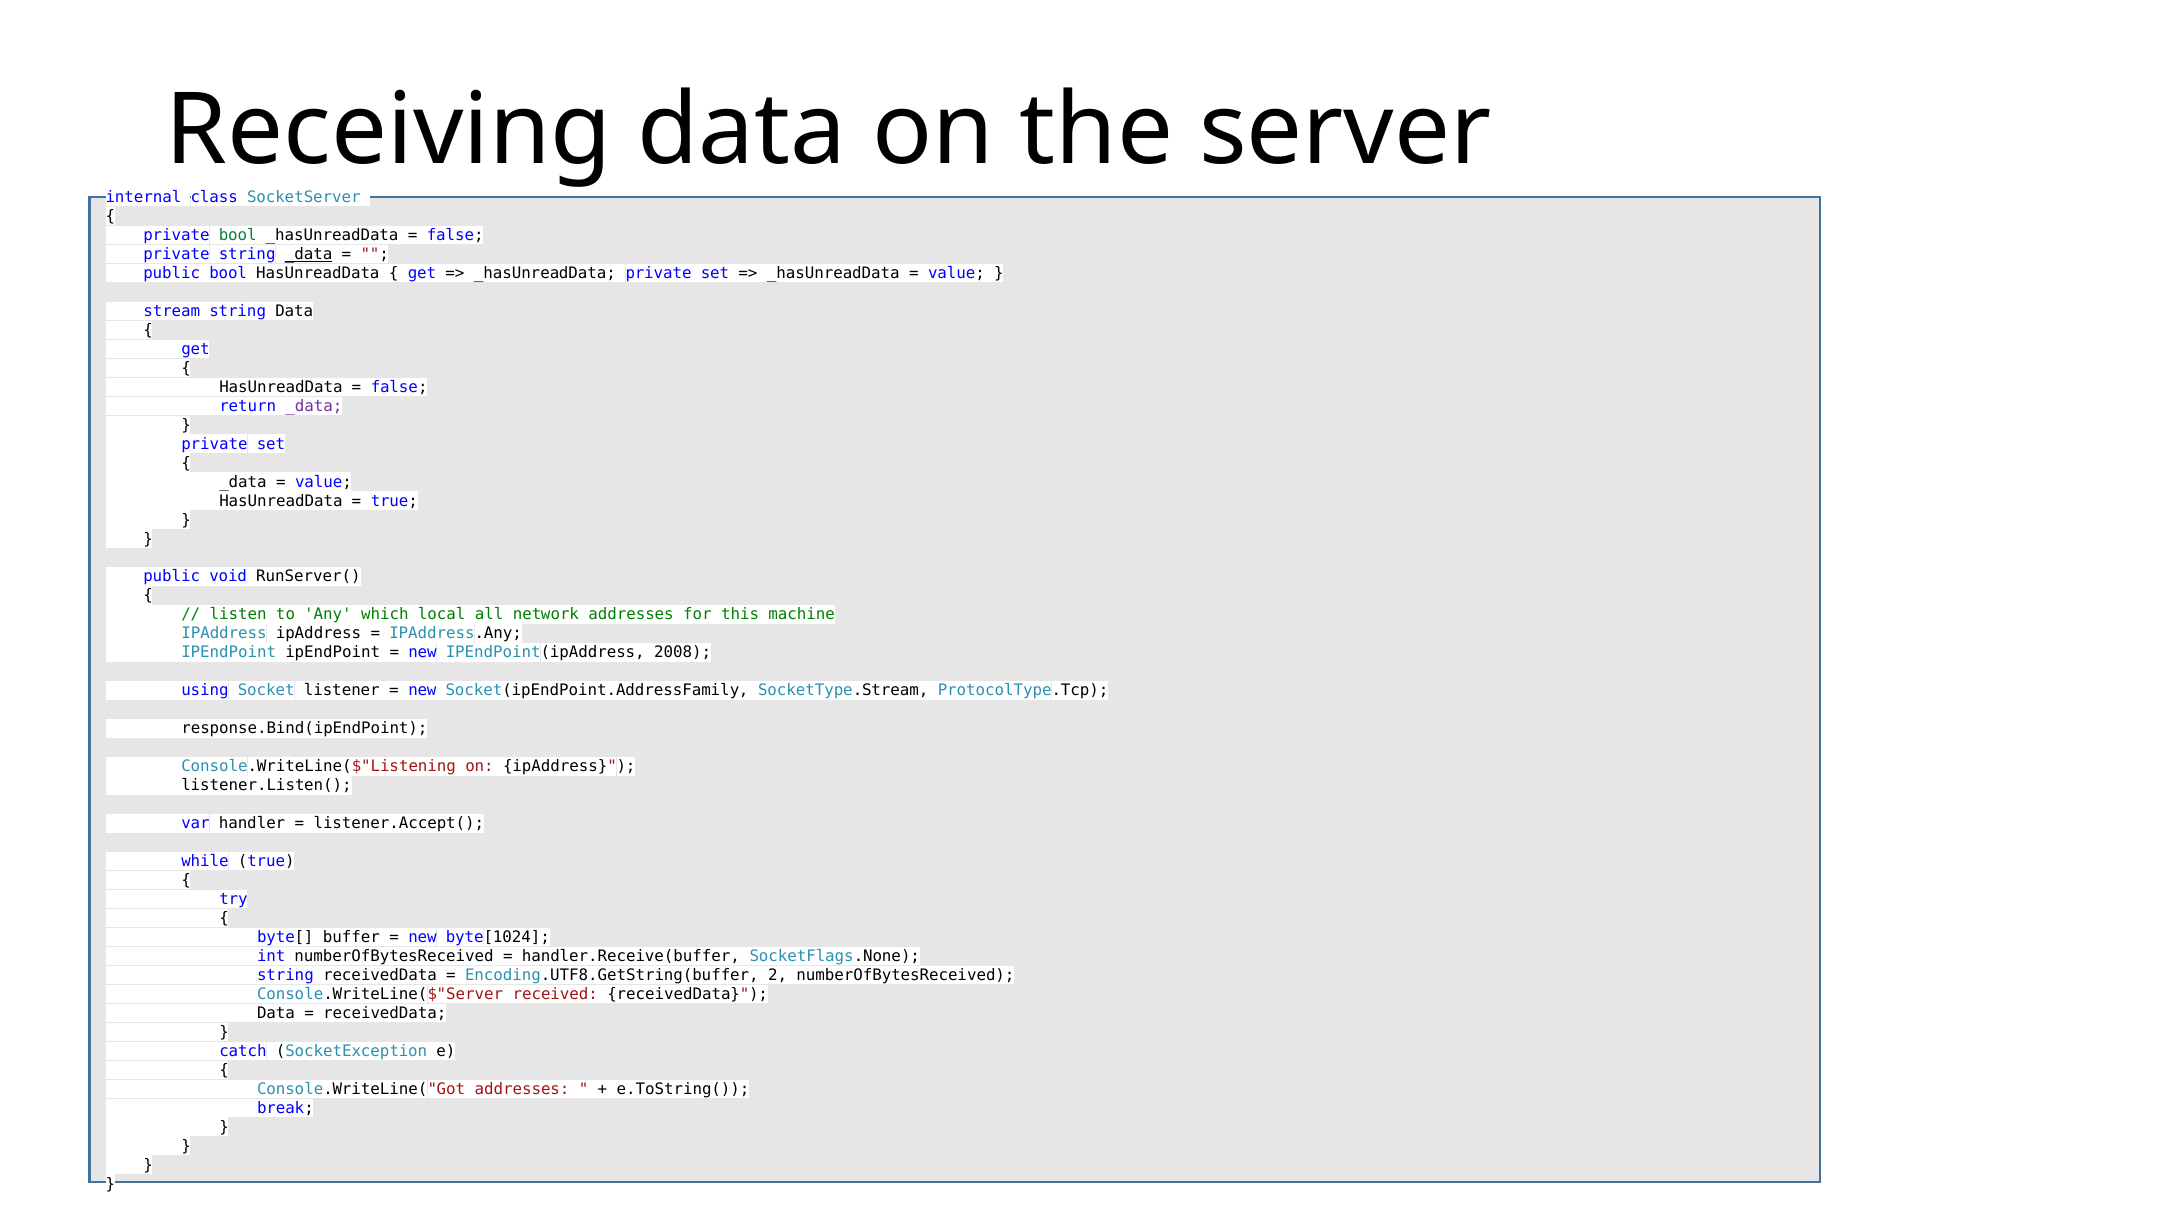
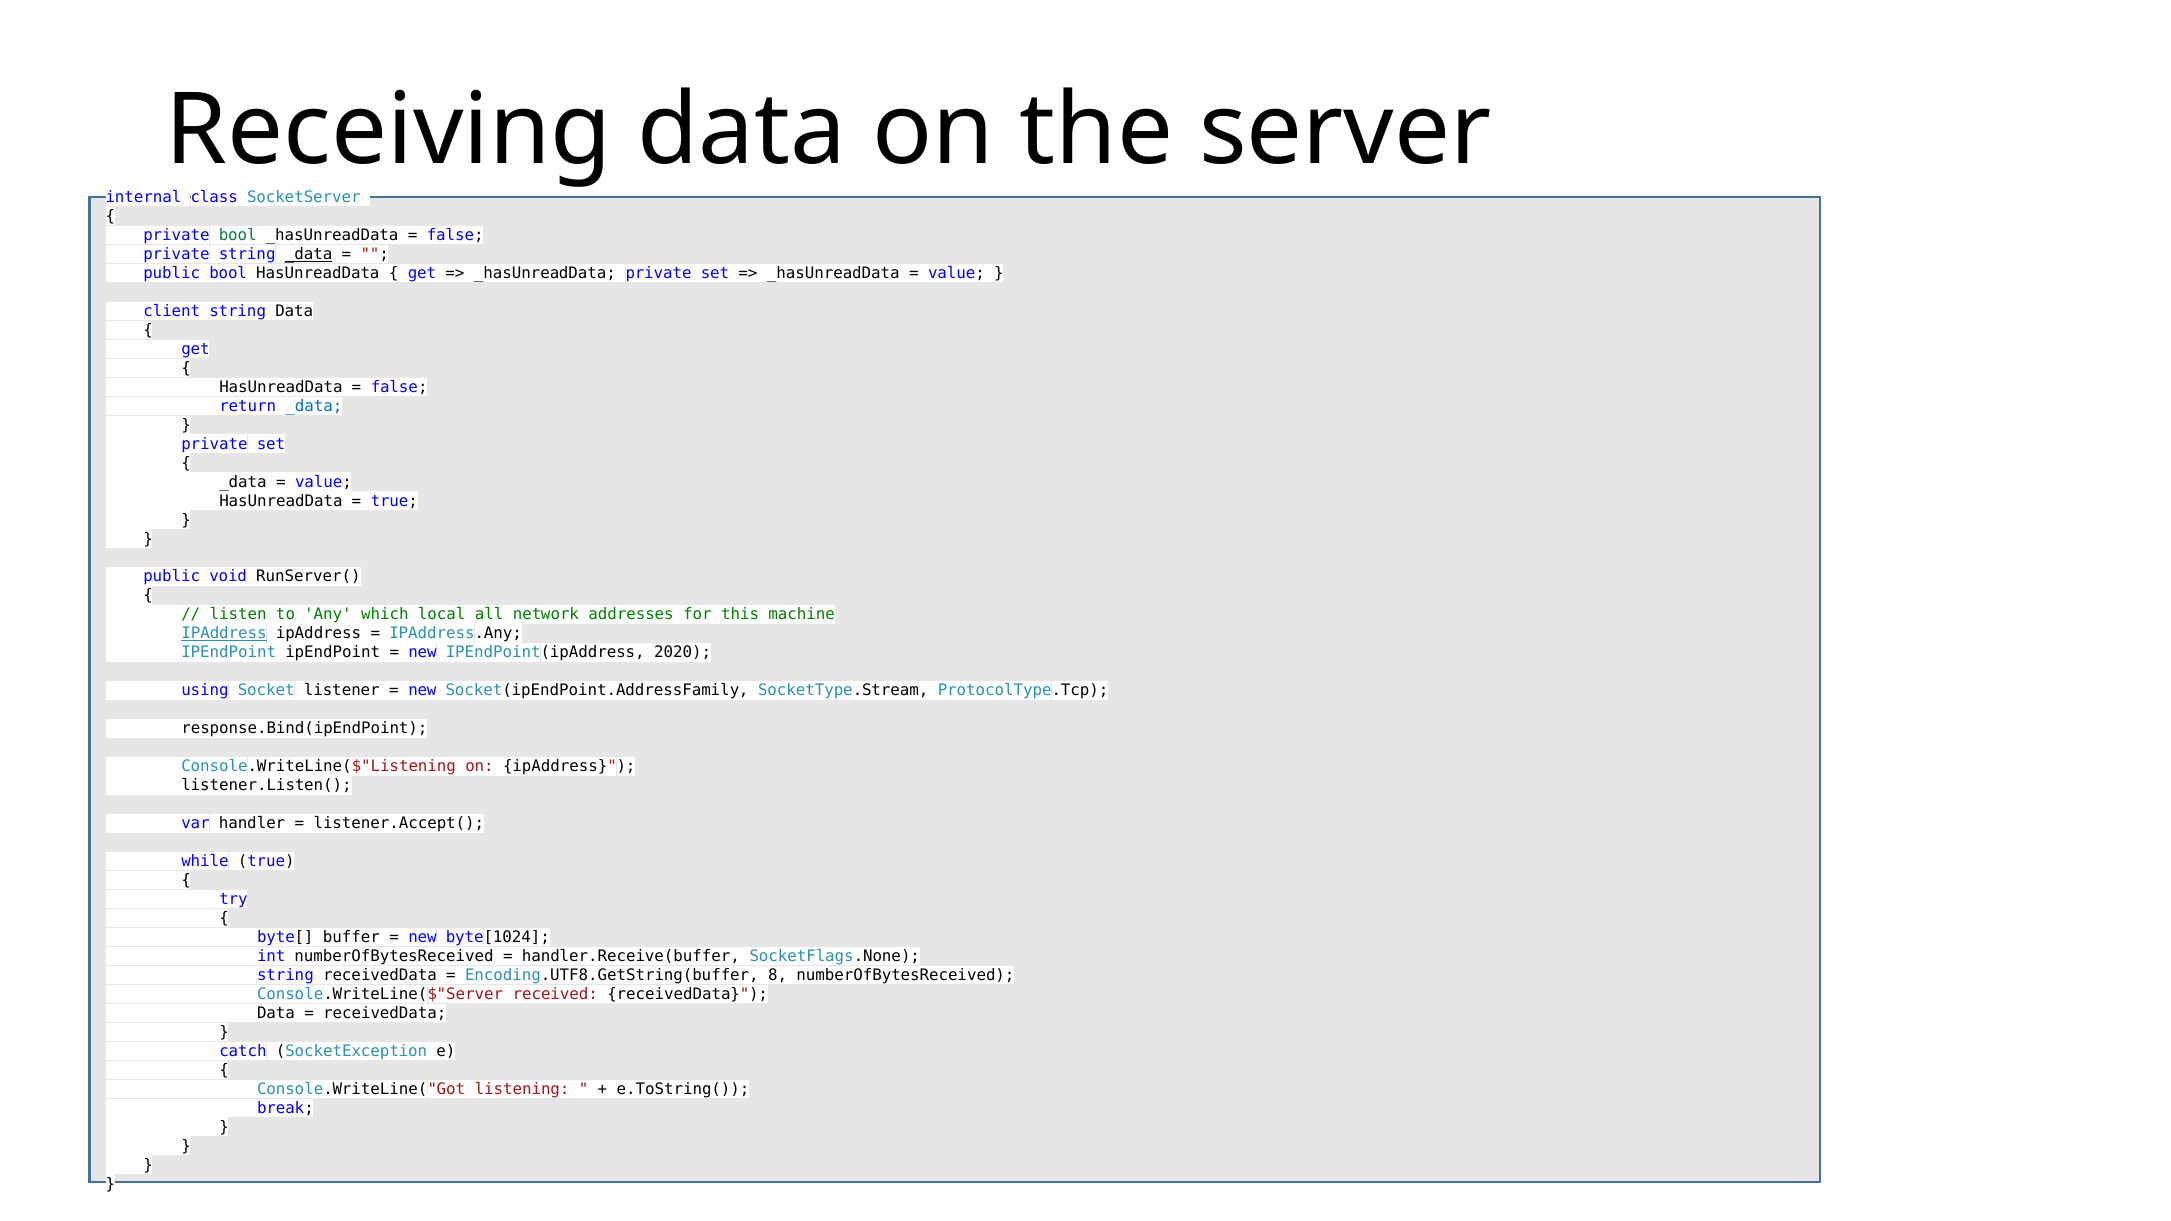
stream: stream -> client
_data at (314, 406) colour: purple -> blue
IPAddress at (224, 634) underline: none -> present
2008: 2008 -> 2020
2: 2 -> 8
Console.WriteLine("Got addresses: addresses -> listening
